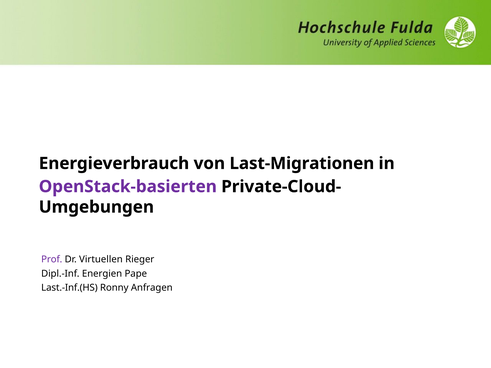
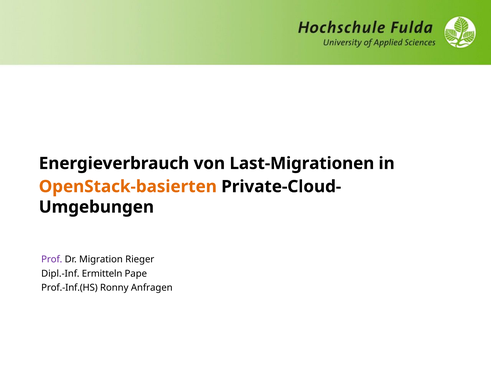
OpenStack-basierten colour: purple -> orange
Virtuellen: Virtuellen -> Migration
Energien: Energien -> Ermitteln
Last.-Inf.(HS: Last.-Inf.(HS -> Prof.-Inf.(HS
